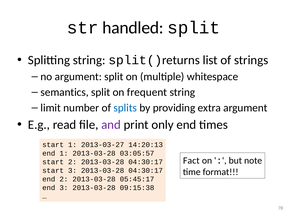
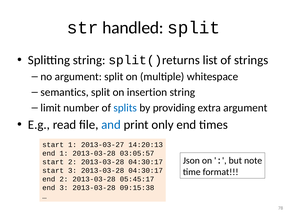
frequent: frequent -> insertion
and colour: purple -> blue
Fact: Fact -> Json
